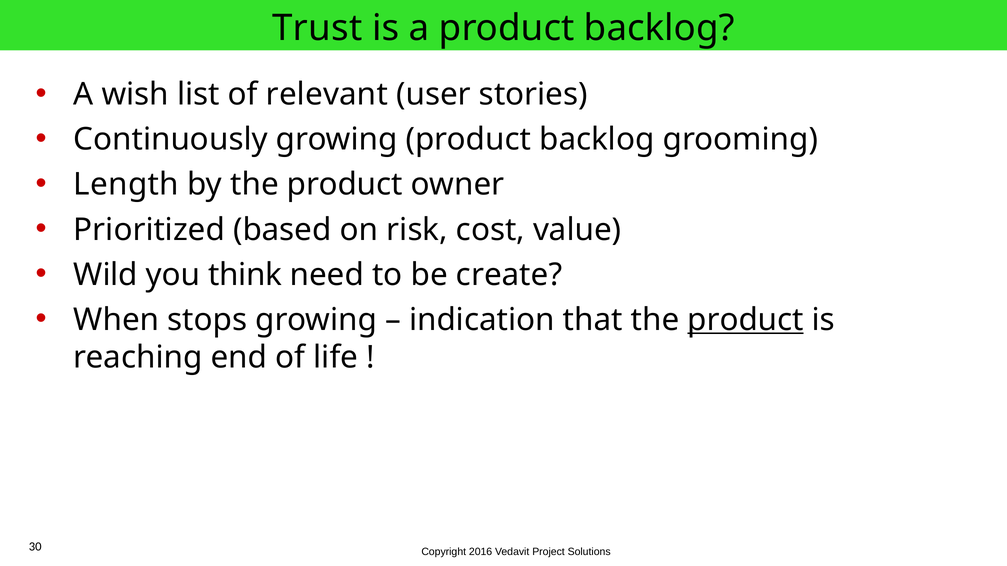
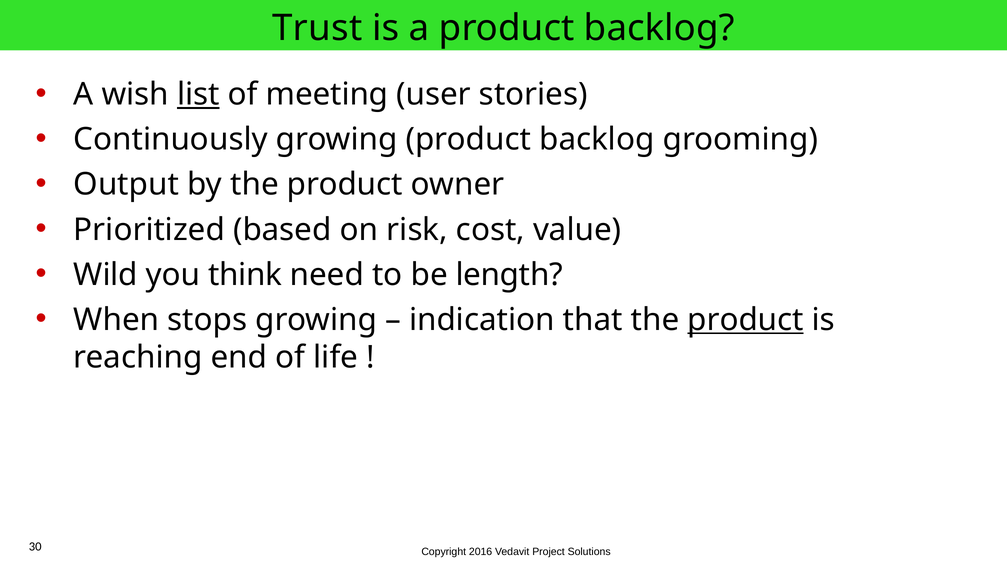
list underline: none -> present
relevant: relevant -> meeting
Length: Length -> Output
create: create -> length
